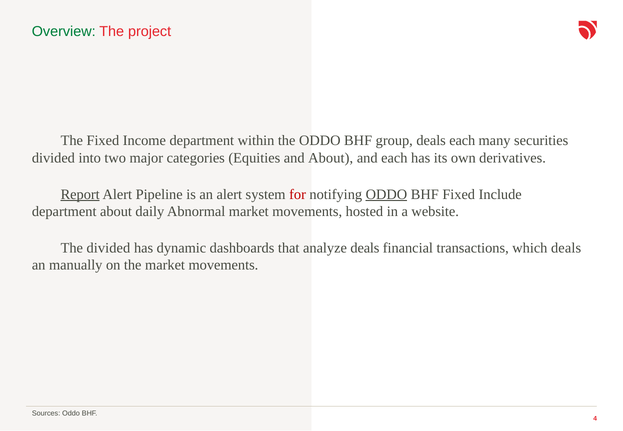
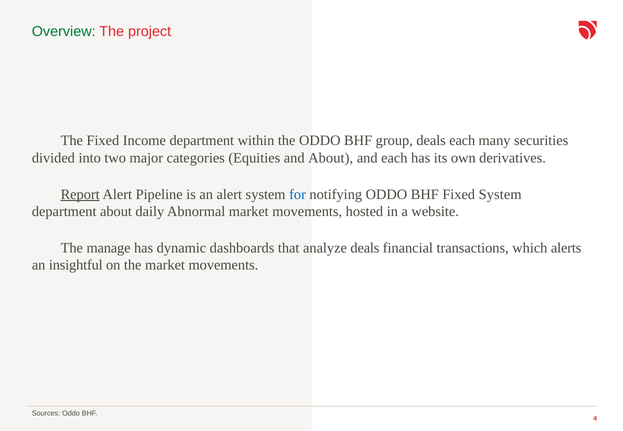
for colour: red -> blue
ODDO at (386, 195) underline: present -> none
Fixed Include: Include -> System
The divided: divided -> manage
which deals: deals -> alerts
manually: manually -> insightful
